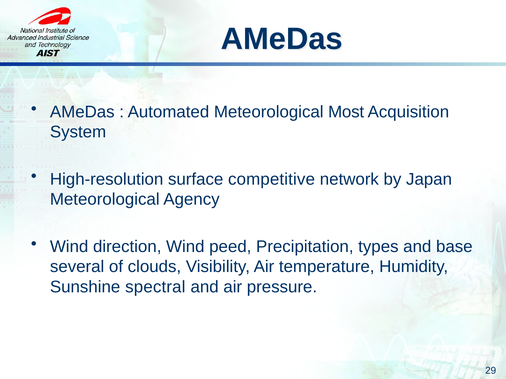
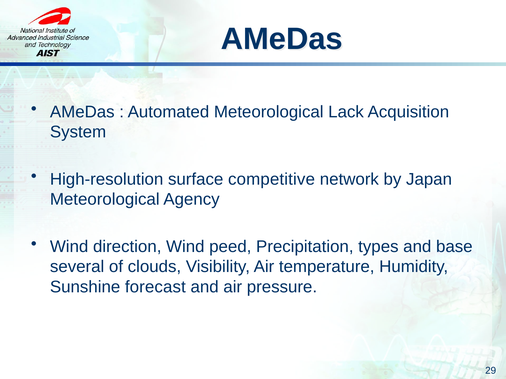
Most: Most -> Lack
spectral: spectral -> forecast
